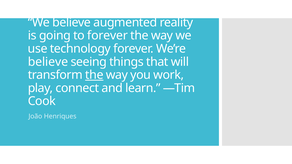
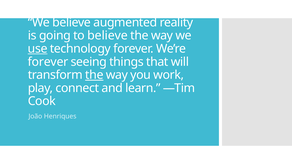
to forever: forever -> believe
use underline: none -> present
believe at (48, 62): believe -> forever
